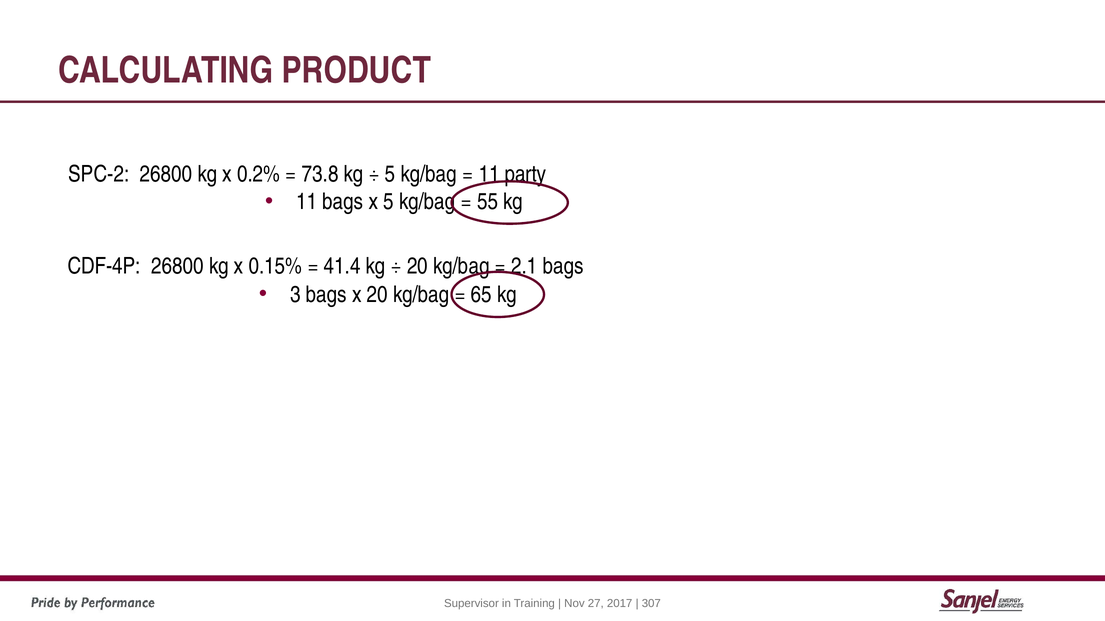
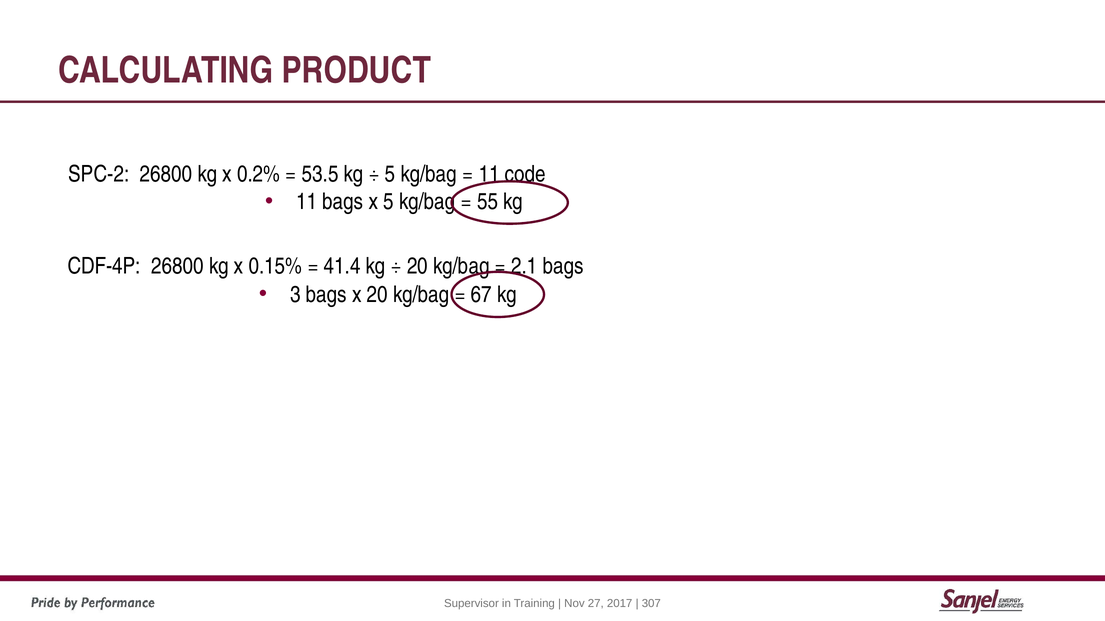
73.8: 73.8 -> 53.5
party: party -> code
65: 65 -> 67
